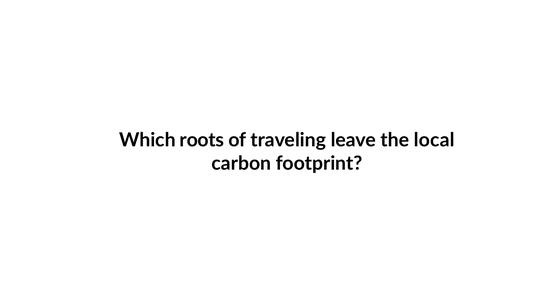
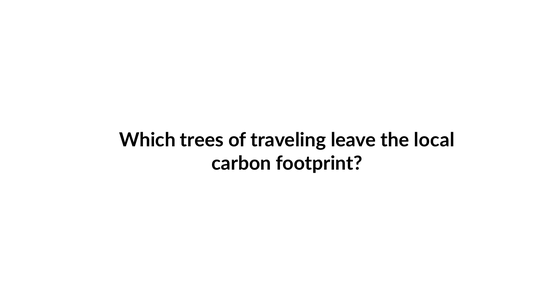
roots: roots -> trees
